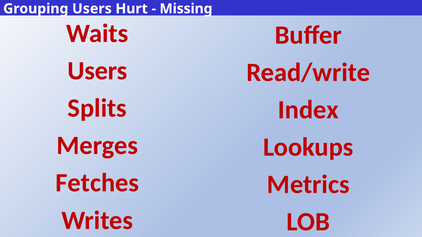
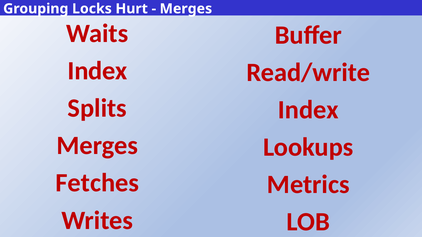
Grouping Users: Users -> Locks
Missing at (186, 9): Missing -> Merges
Users at (97, 71): Users -> Index
